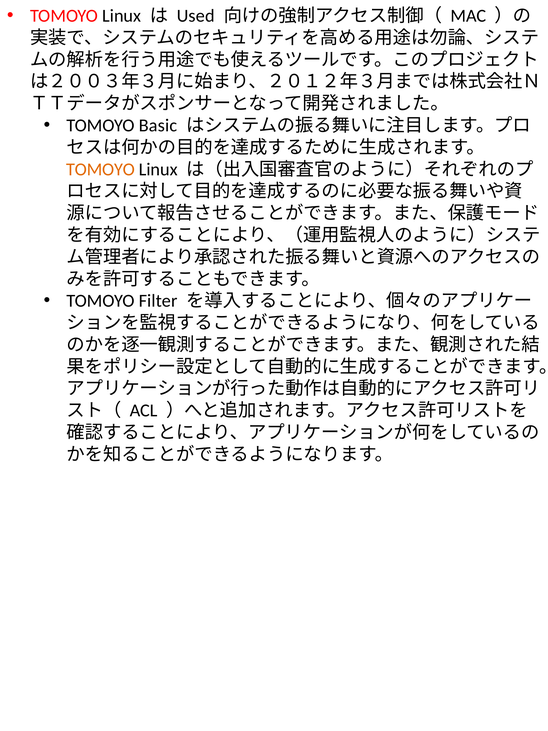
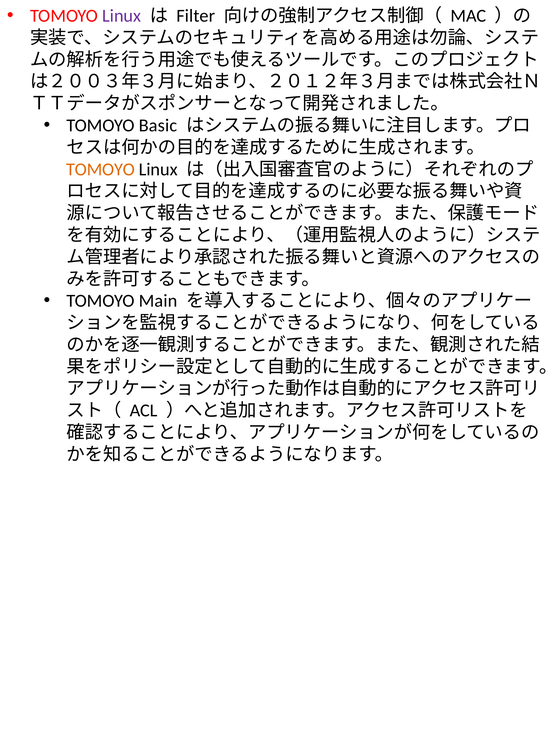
Linux at (122, 16) colour: black -> purple
Used: Used -> Filter
Filter: Filter -> Main
